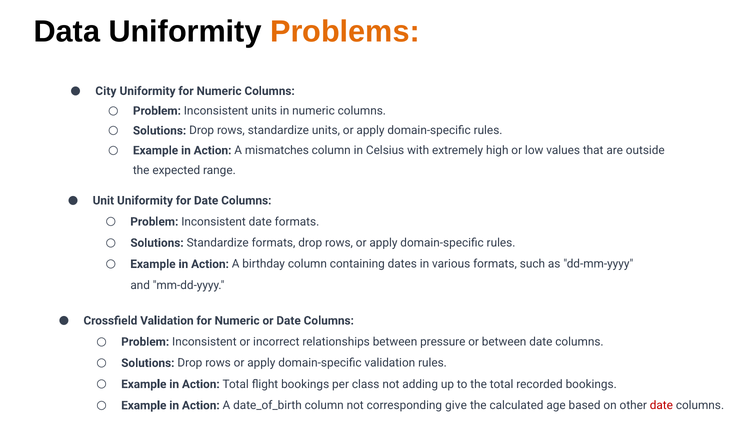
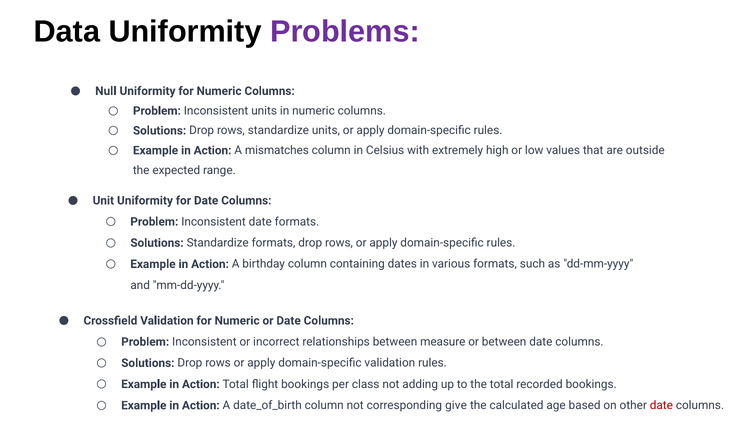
Problems colour: orange -> purple
City: City -> Null
pressure: pressure -> measure
